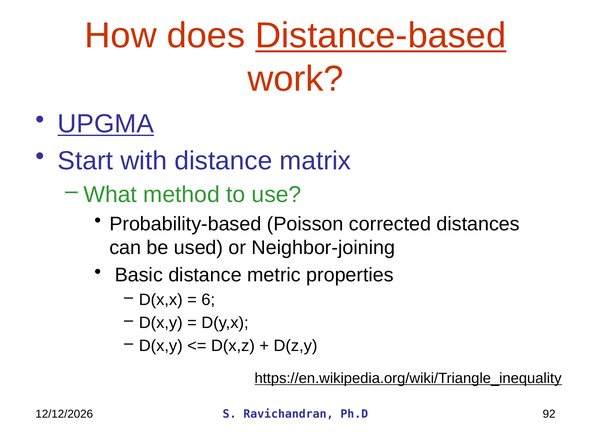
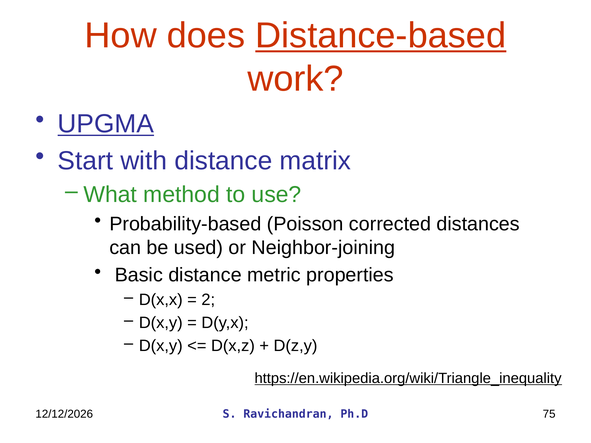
6: 6 -> 2
92: 92 -> 75
